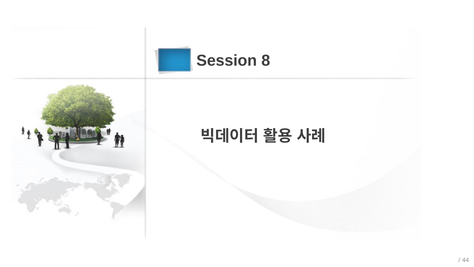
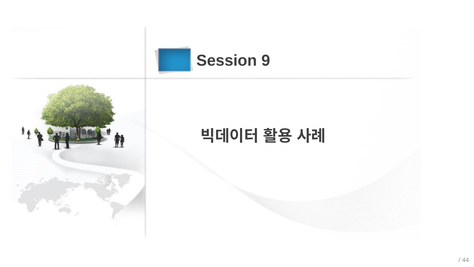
8: 8 -> 9
